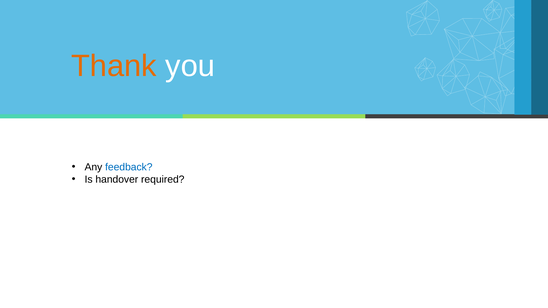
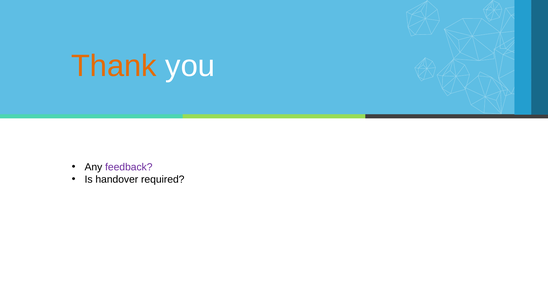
feedback colour: blue -> purple
